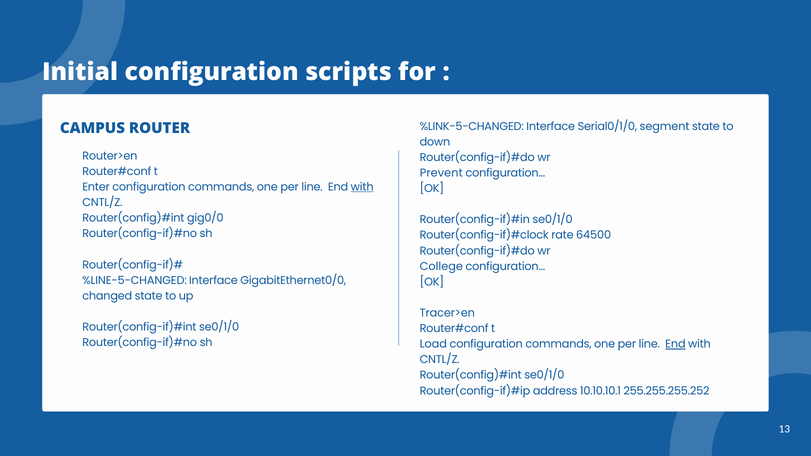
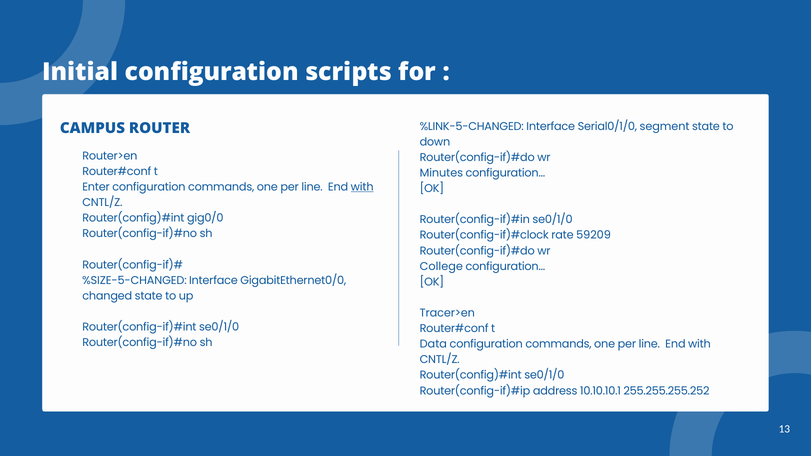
Prevent: Prevent -> Minutes
64500: 64500 -> 59209
%LINE-5-CHANGED: %LINE-5-CHANGED -> %SIZE-5-CHANGED
Load: Load -> Data
End at (675, 344) underline: present -> none
